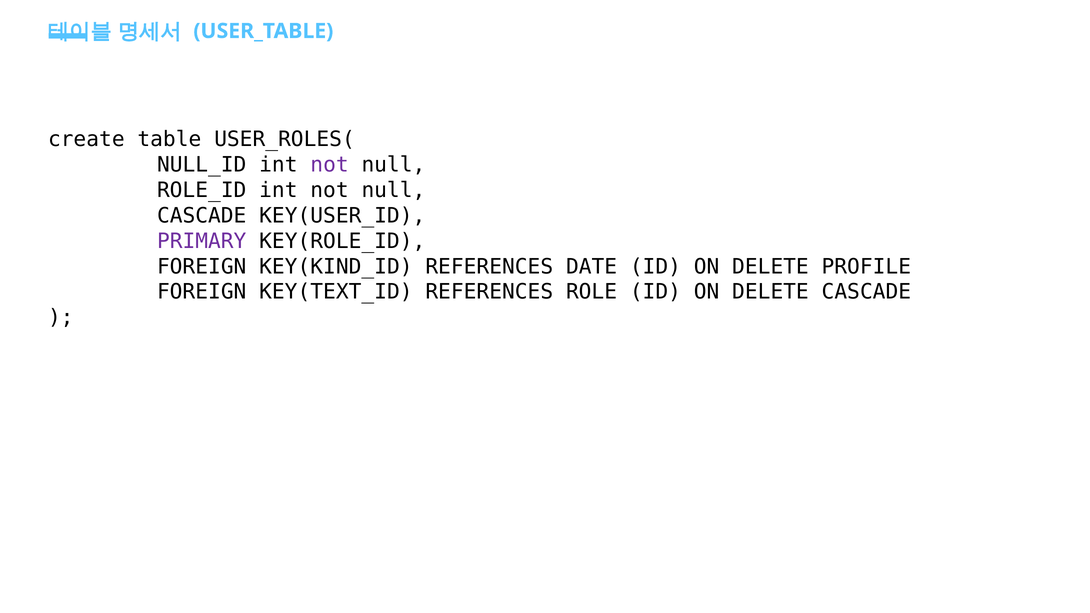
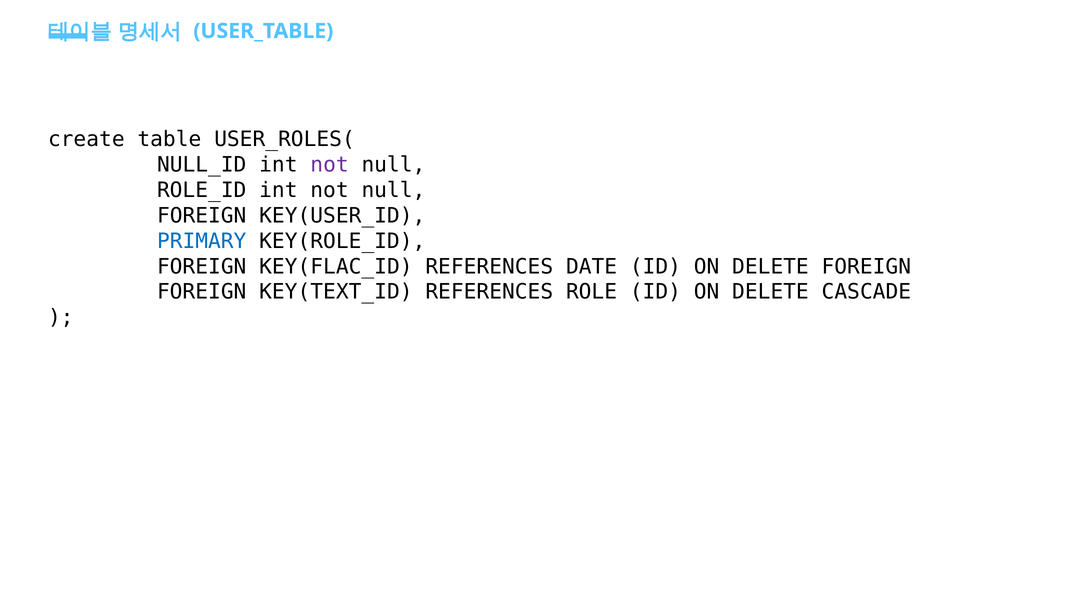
CASCADE at (202, 216): CASCADE -> FOREIGN
PRIMARY colour: purple -> blue
KEY(KIND_ID: KEY(KIND_ID -> KEY(FLAC_ID
DELETE PROFILE: PROFILE -> FOREIGN
